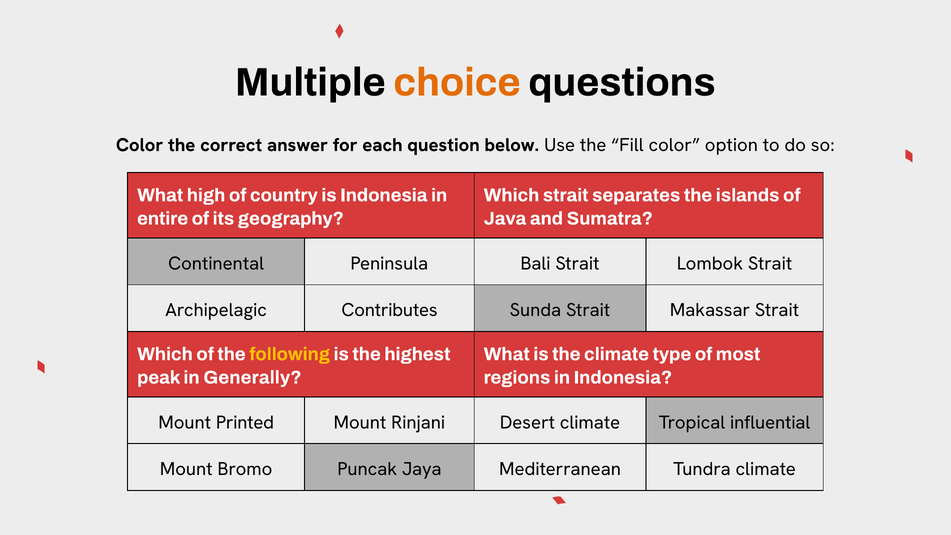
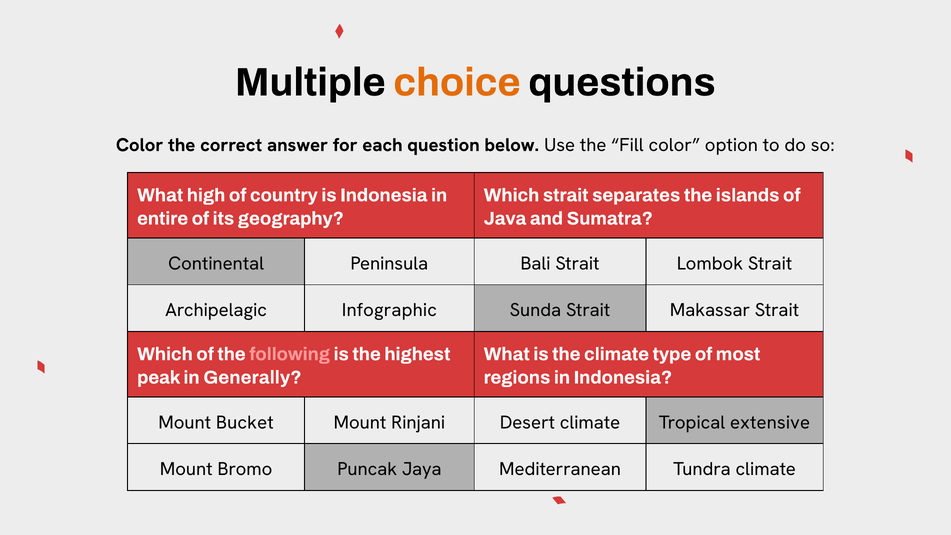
Contributes: Contributes -> Infographic
following colour: yellow -> pink
Printed: Printed -> Bucket
influential: influential -> extensive
